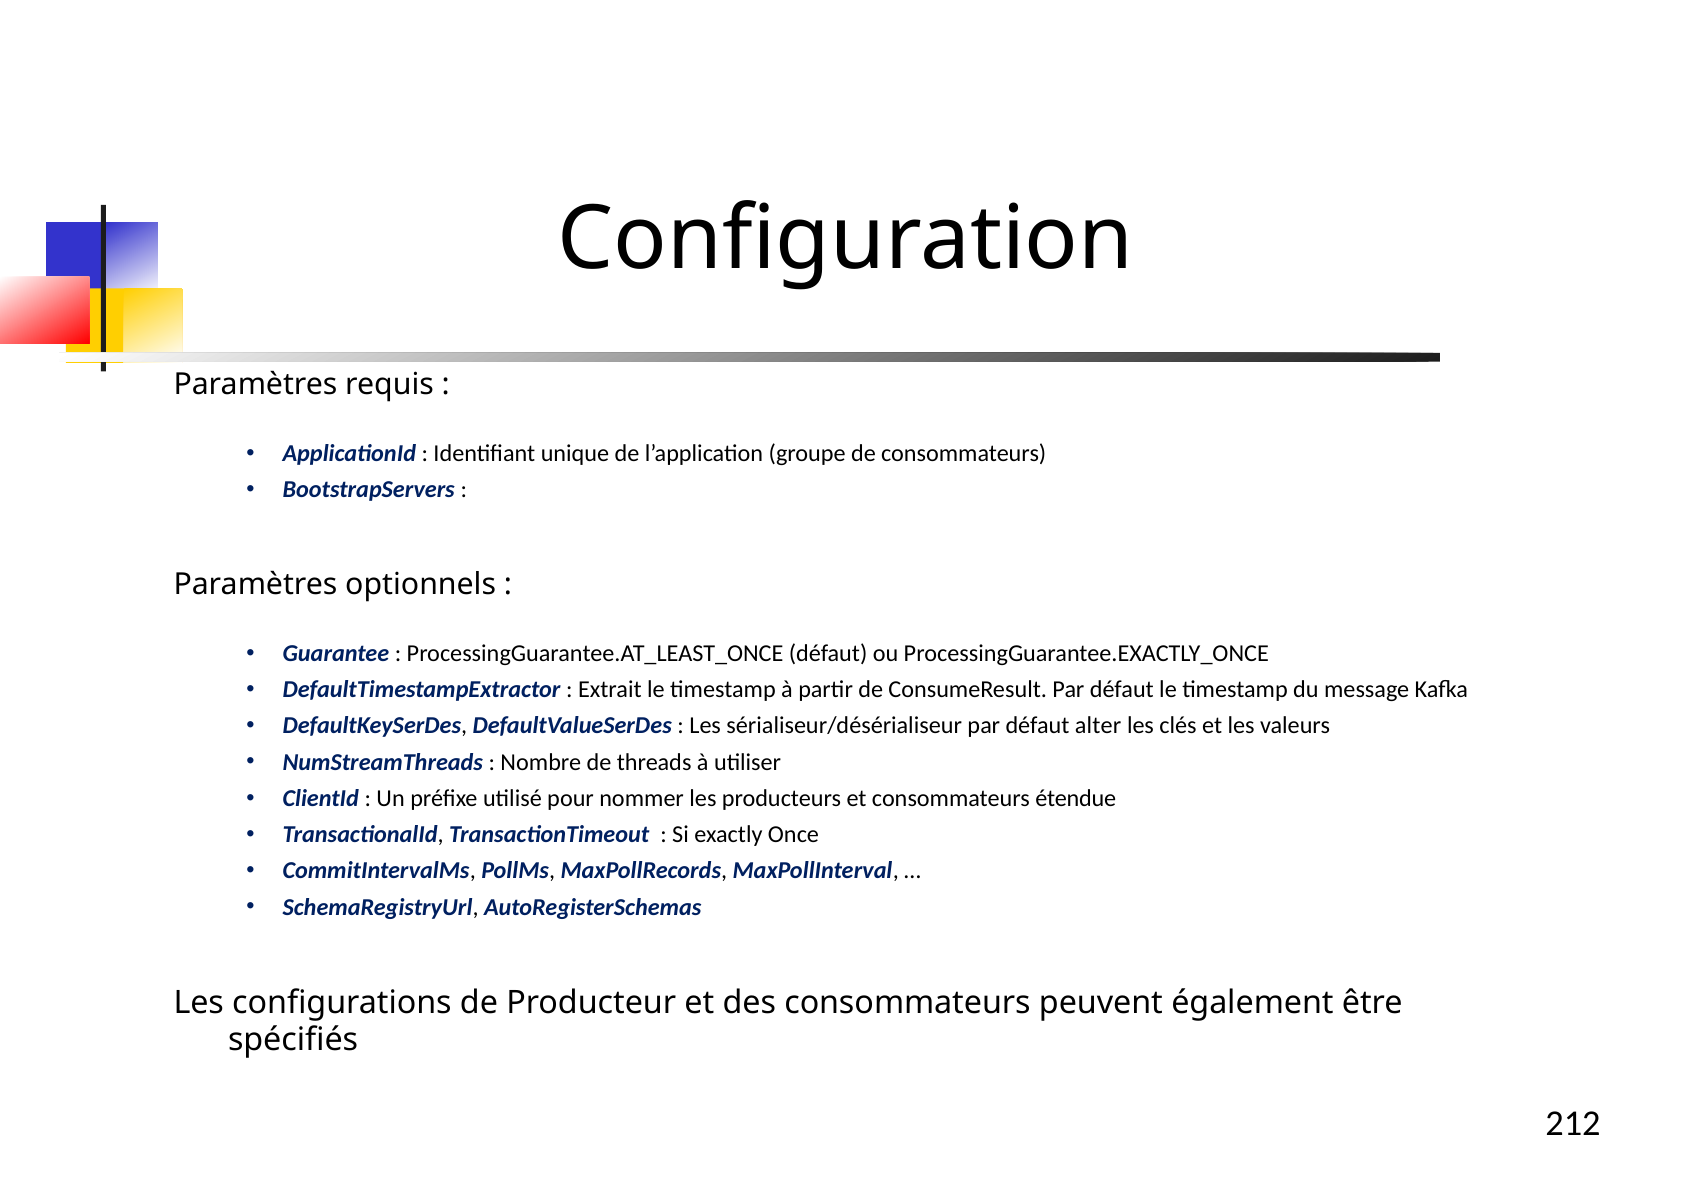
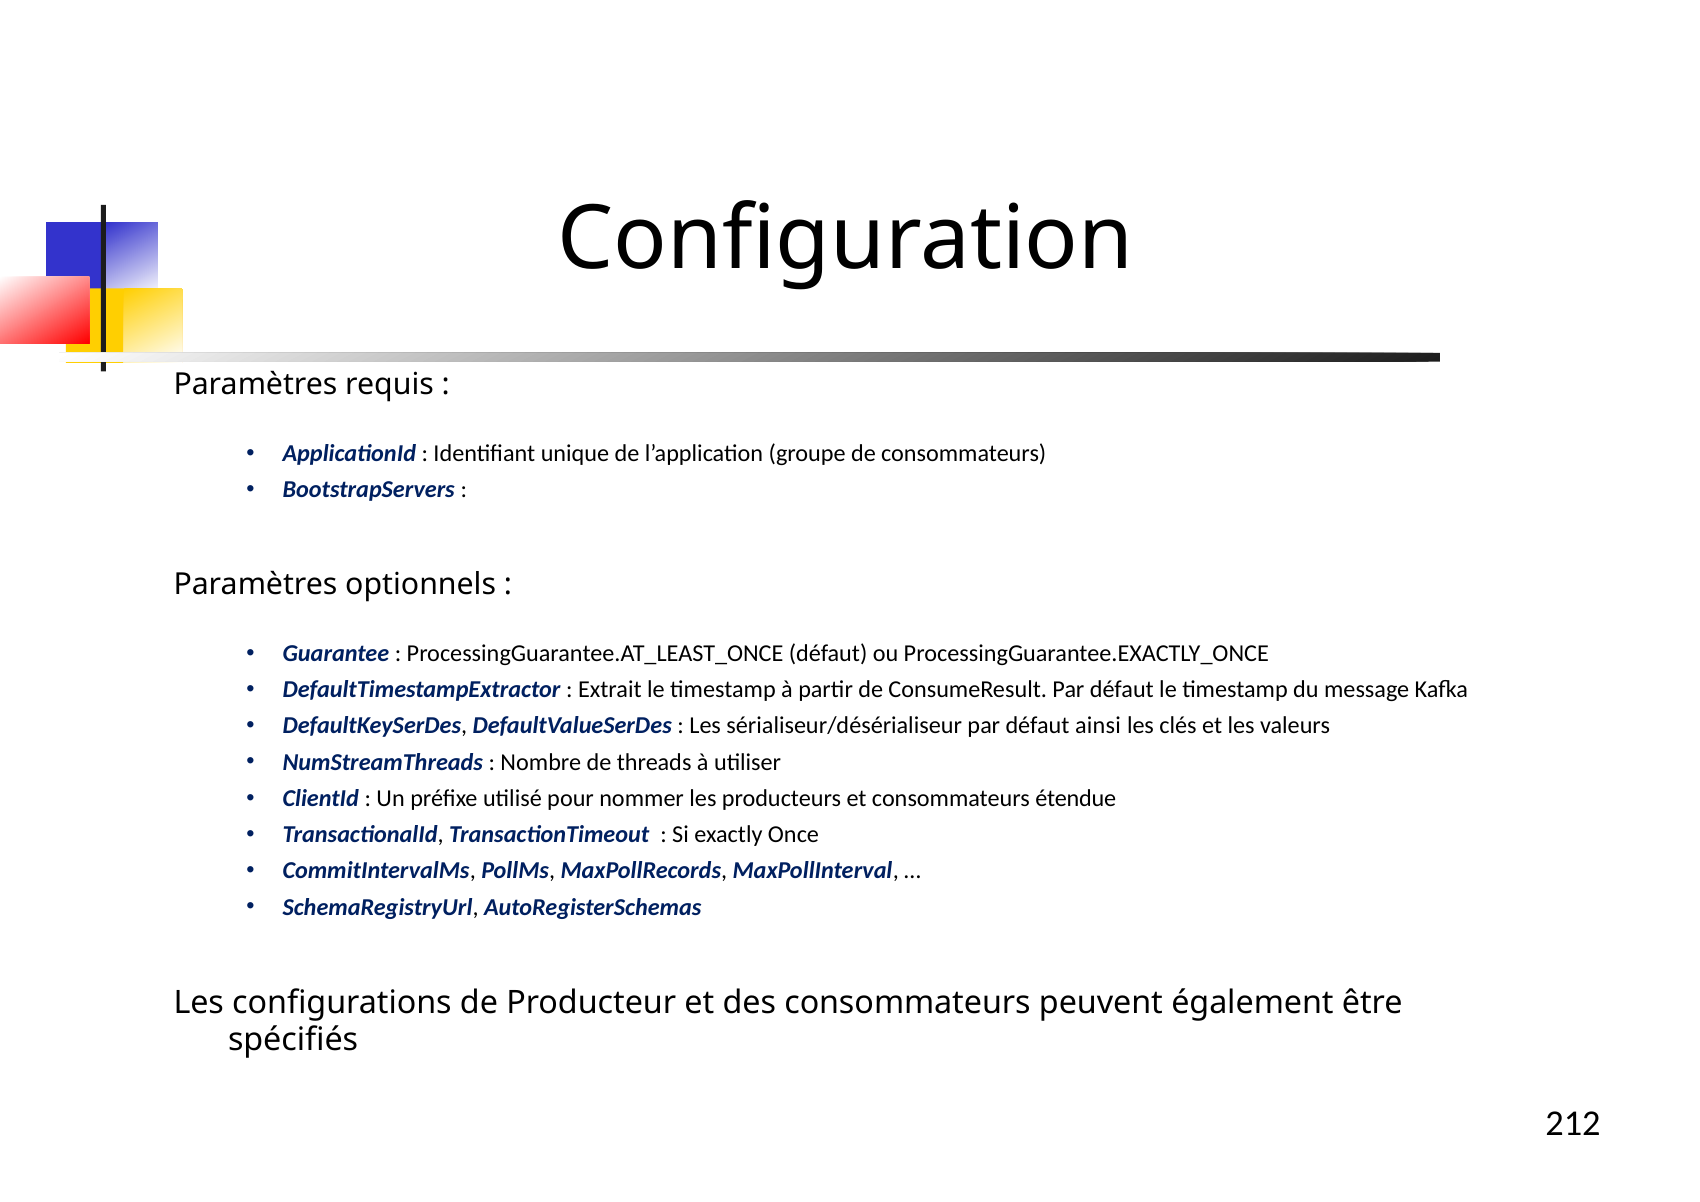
alter: alter -> ainsi
